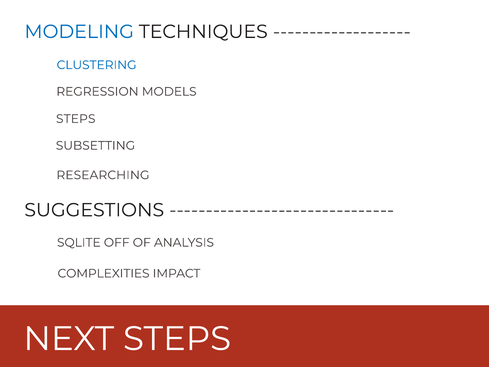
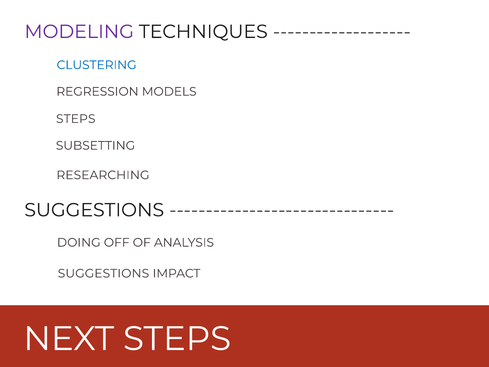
MODELING colour: blue -> purple
SQLITE: SQLITE -> DOING
COMPLEXITIES at (104, 273): COMPLEXITIES -> SUGGESTIONS
